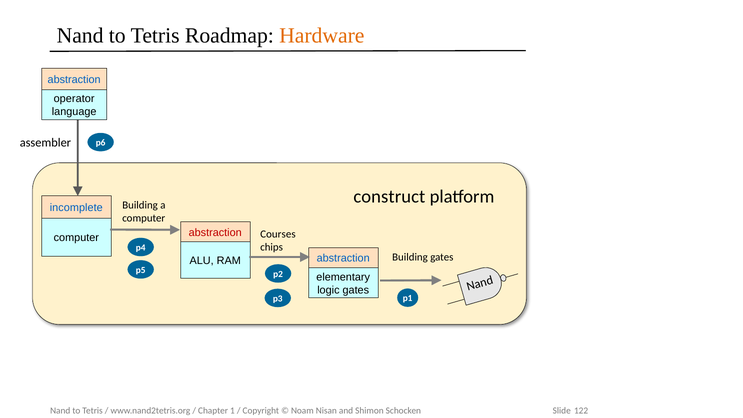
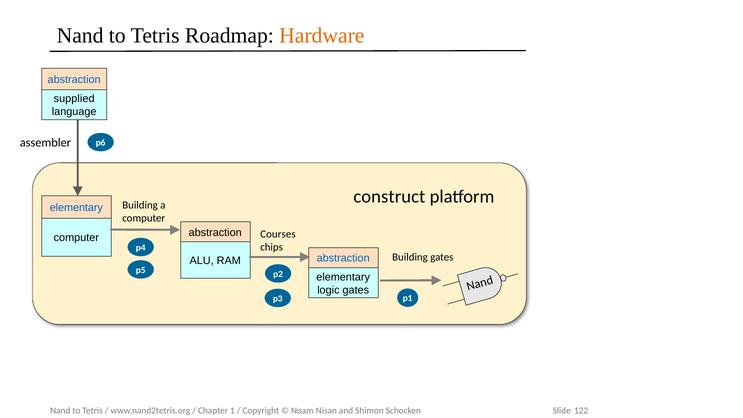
operator: operator -> supplied
incomplete at (76, 208): incomplete -> elementary
abstraction at (215, 232) colour: red -> black
